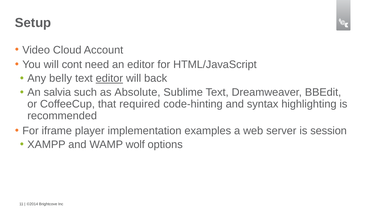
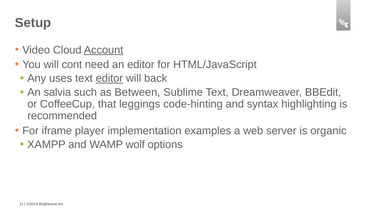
Account underline: none -> present
belly: belly -> uses
Absolute: Absolute -> Between
required: required -> leggings
session: session -> organic
